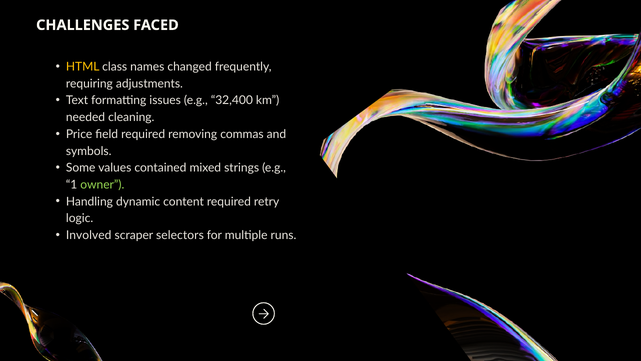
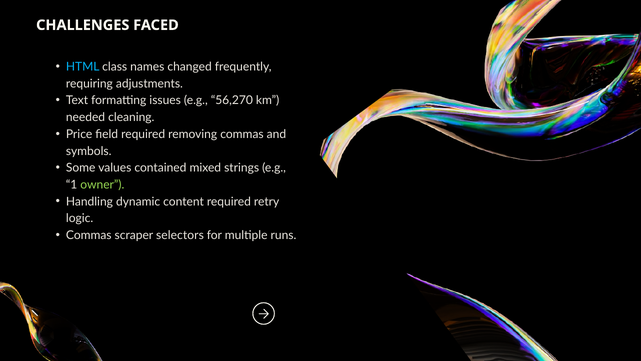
HTML colour: yellow -> light blue
32,400: 32,400 -> 56,270
Involved at (89, 235): Involved -> Commas
